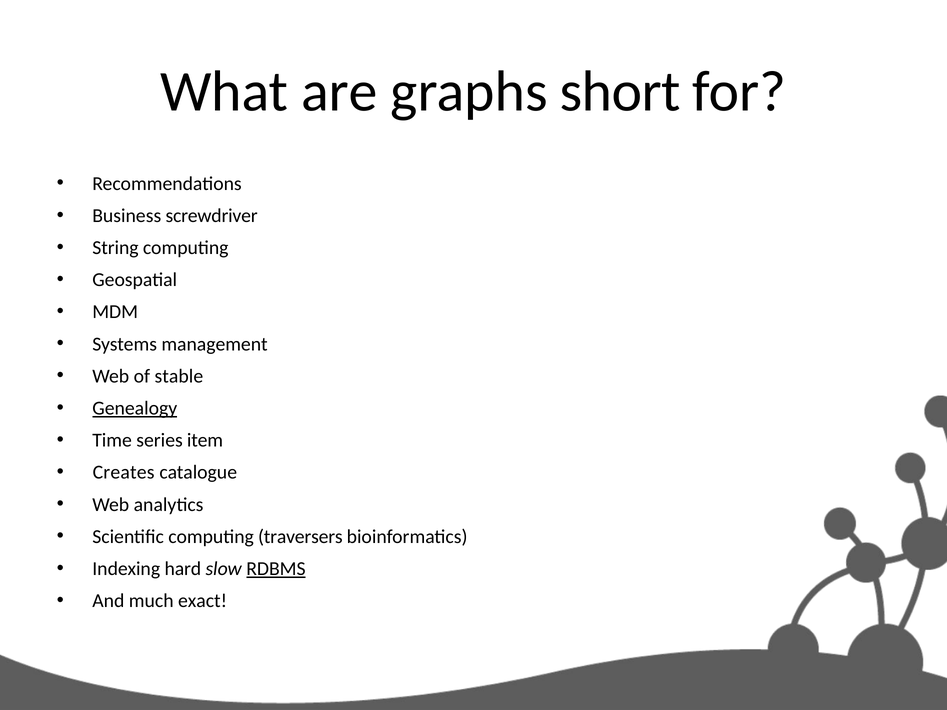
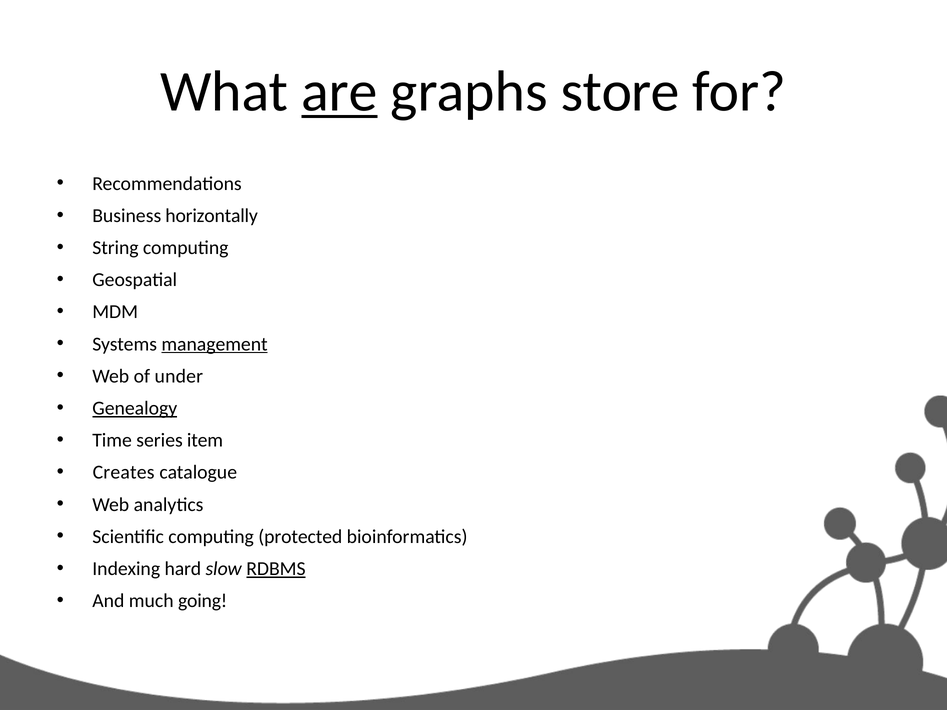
are underline: none -> present
short: short -> store
screwdriver: screwdriver -> horizontally
management underline: none -> present
stable: stable -> under
traversers: traversers -> protected
exact: exact -> going
